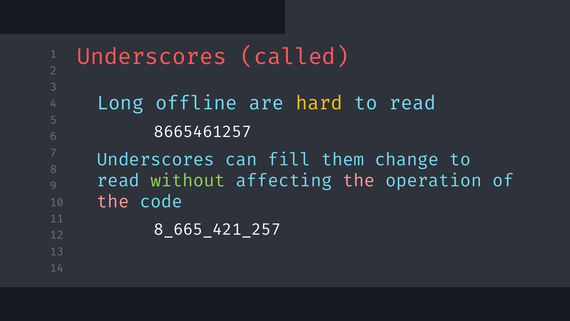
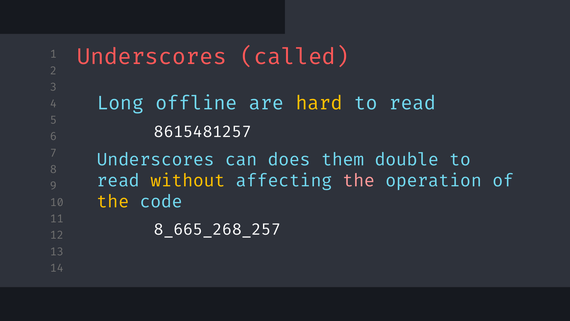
8665461257: 8665461257 -> 8615481257
fill: fill -> does
change: change -> double
without colour: light green -> yellow
the at (113, 201) colour: pink -> yellow
8_665_421_257: 8_665_421_257 -> 8_665_268_257
